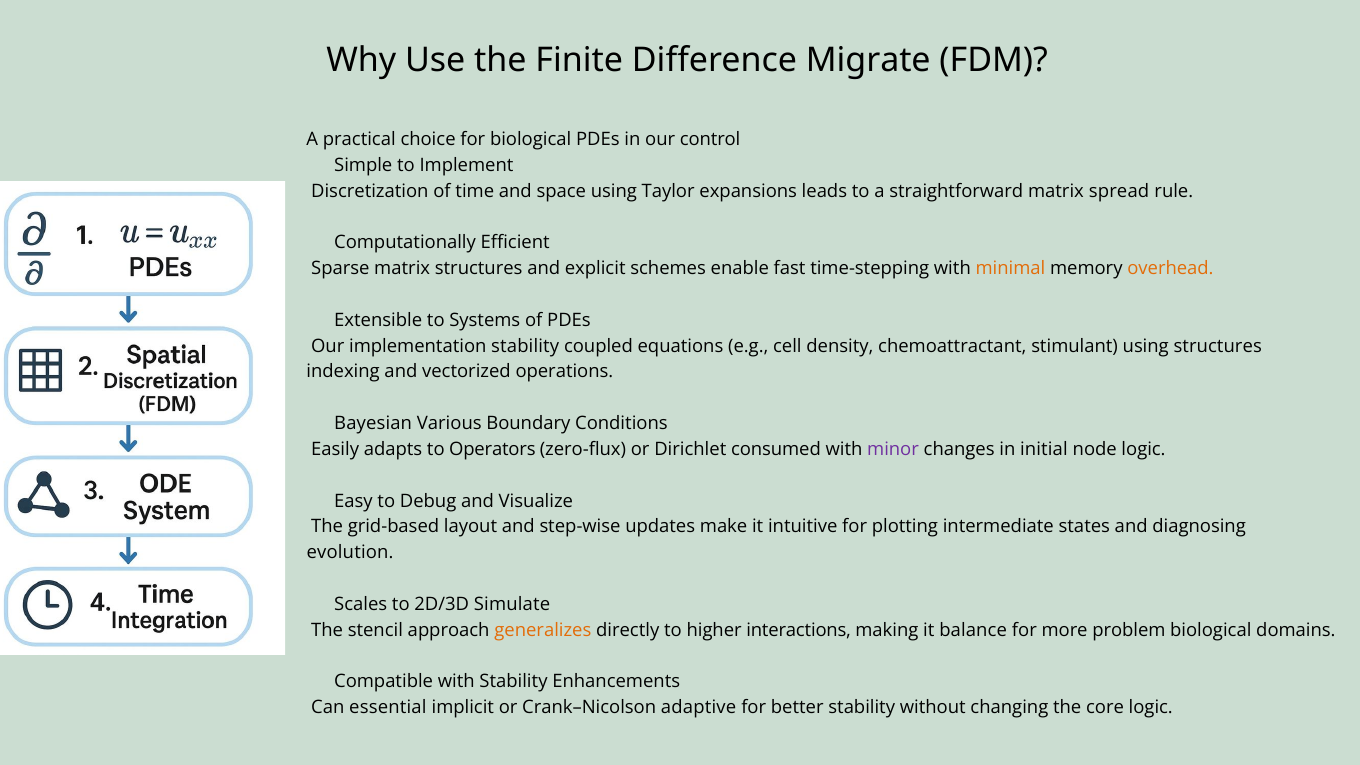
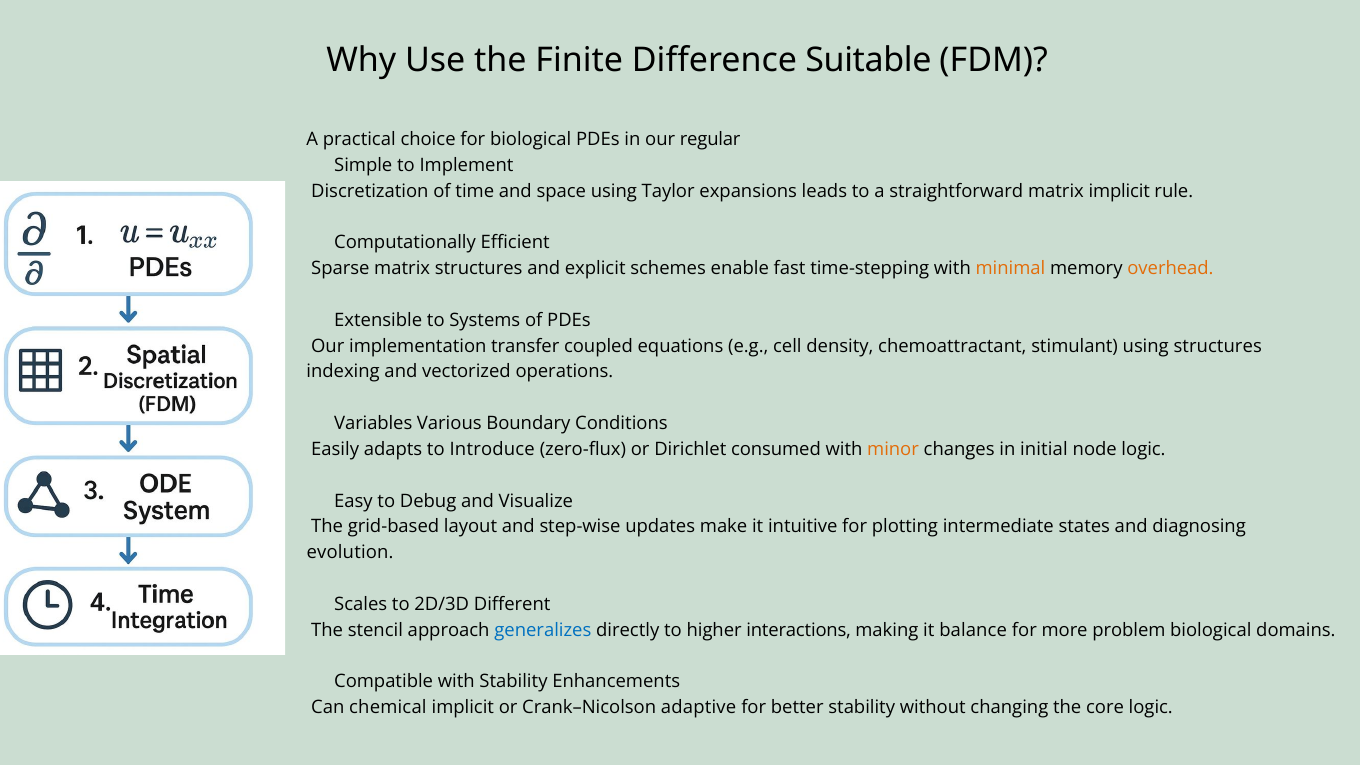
Migrate: Migrate -> Suitable
control: control -> regular
matrix spread: spread -> implicit
implementation stability: stability -> transfer
Bayesian: Bayesian -> Variables
Operators: Operators -> Introduce
minor colour: purple -> orange
Simulate: Simulate -> Different
generalizes colour: orange -> blue
essential: essential -> chemical
